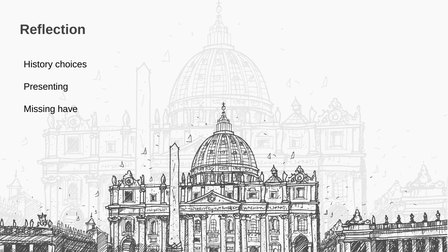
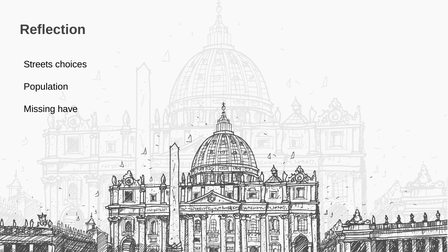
History: History -> Streets
Presenting: Presenting -> Population
